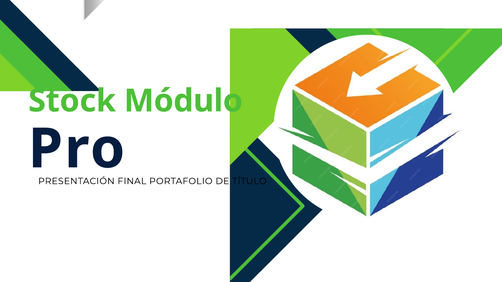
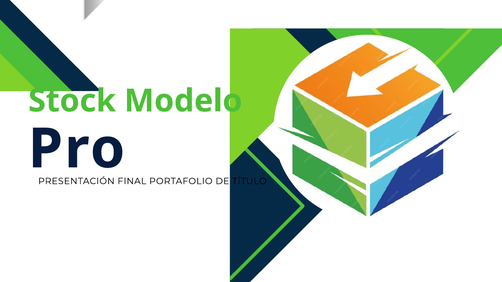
Módulo: Módulo -> Modelo
